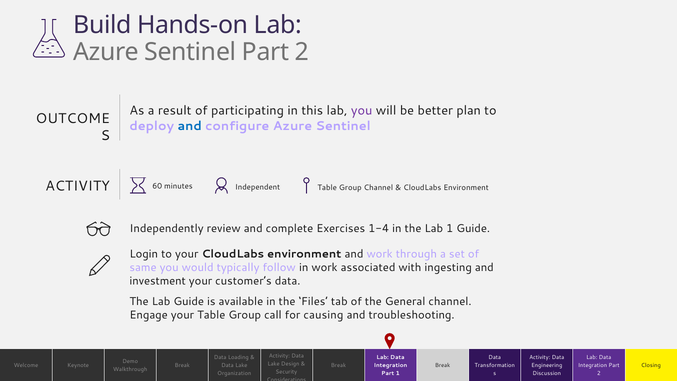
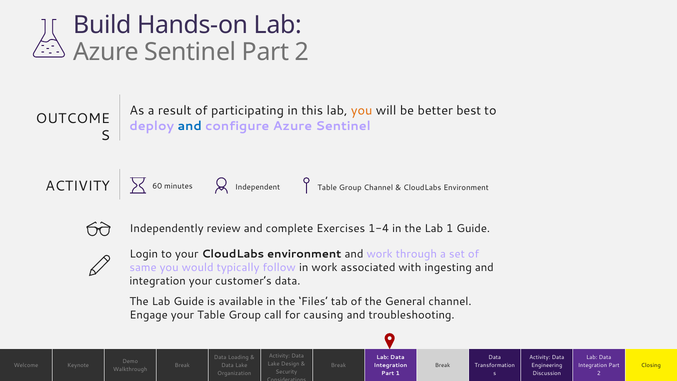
you at (362, 111) colour: purple -> orange
plan: plan -> best
investment at (158, 281): investment -> integration
